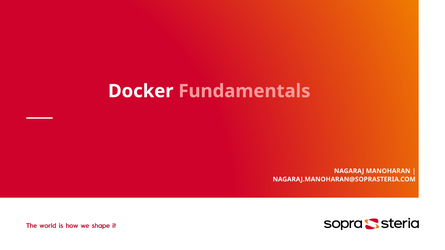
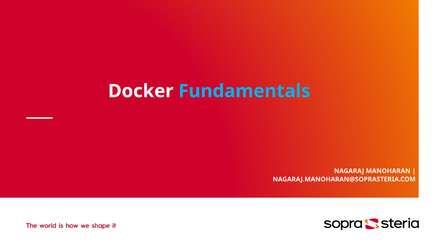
Fundamentals colour: pink -> light blue
